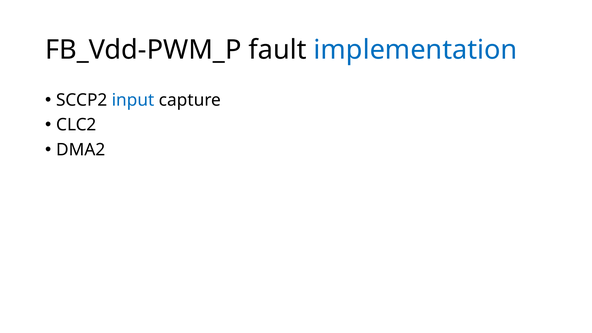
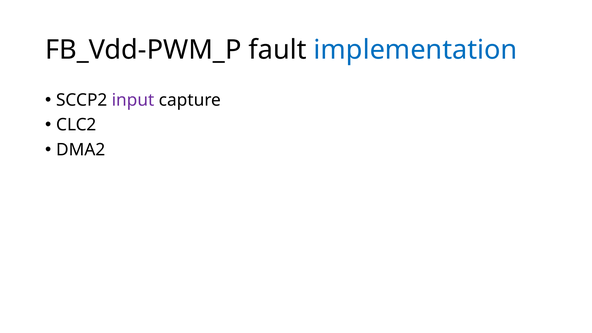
input colour: blue -> purple
